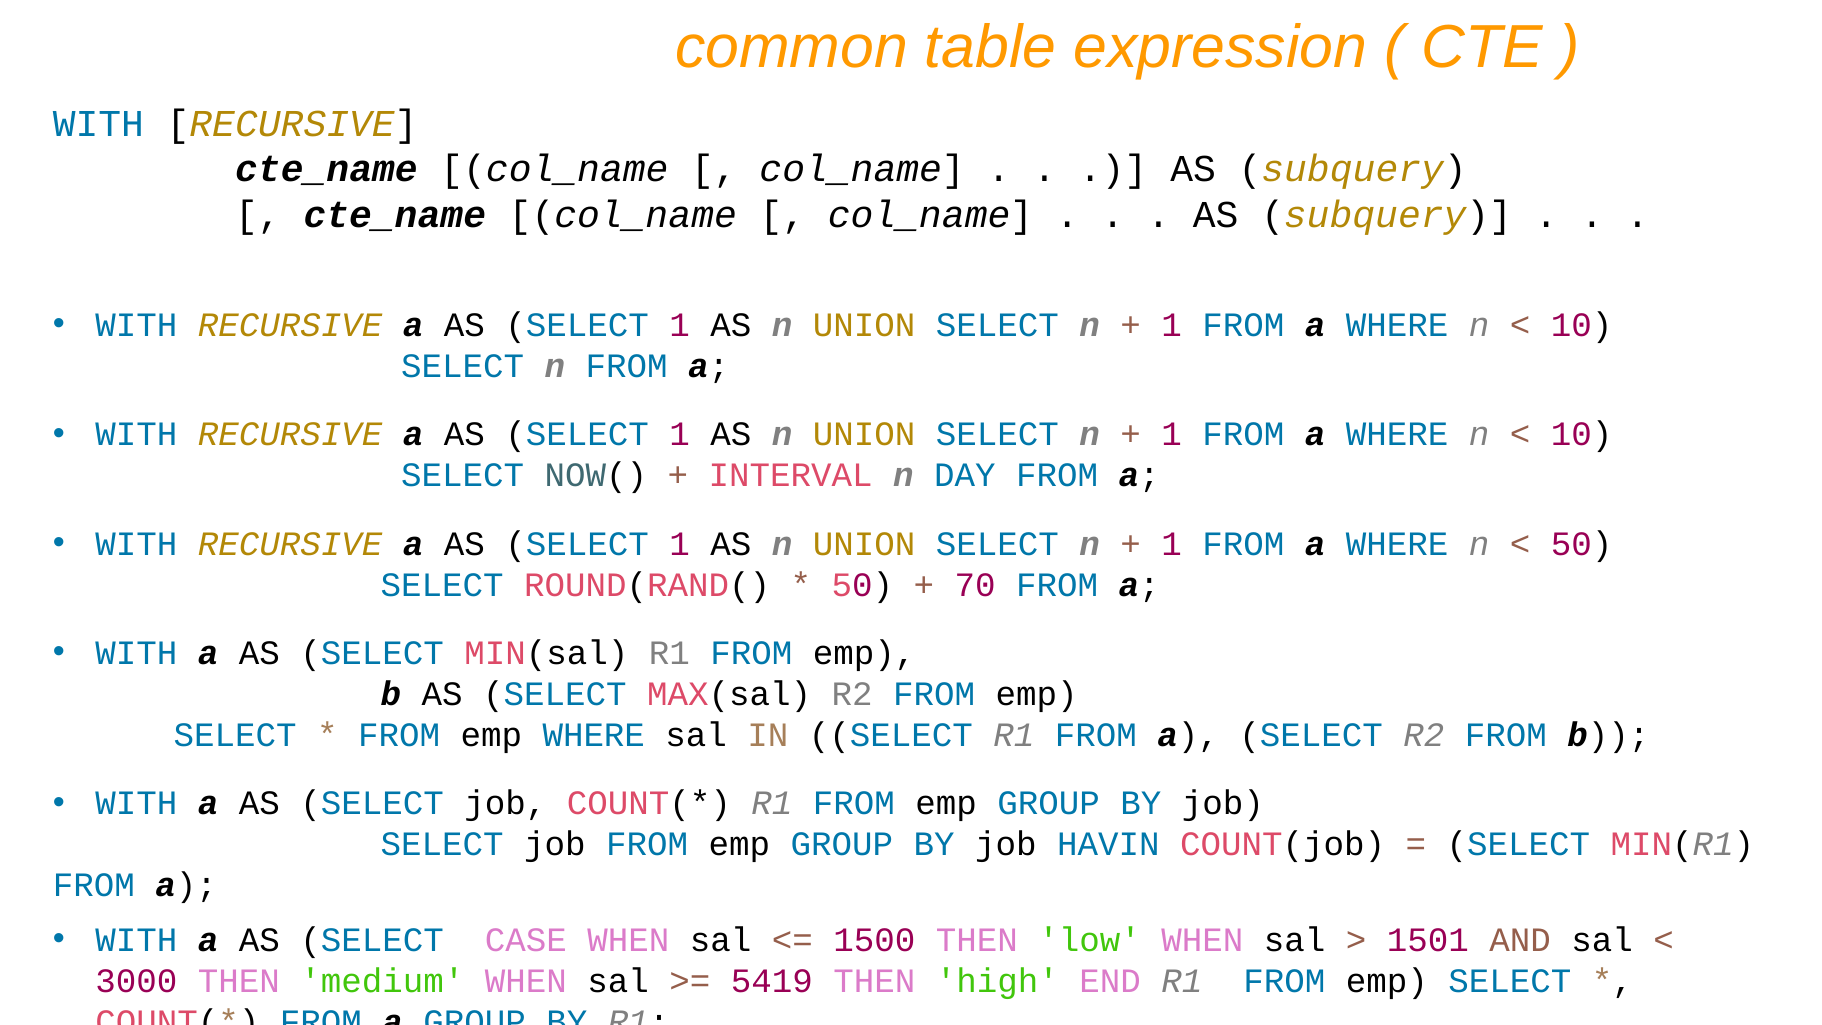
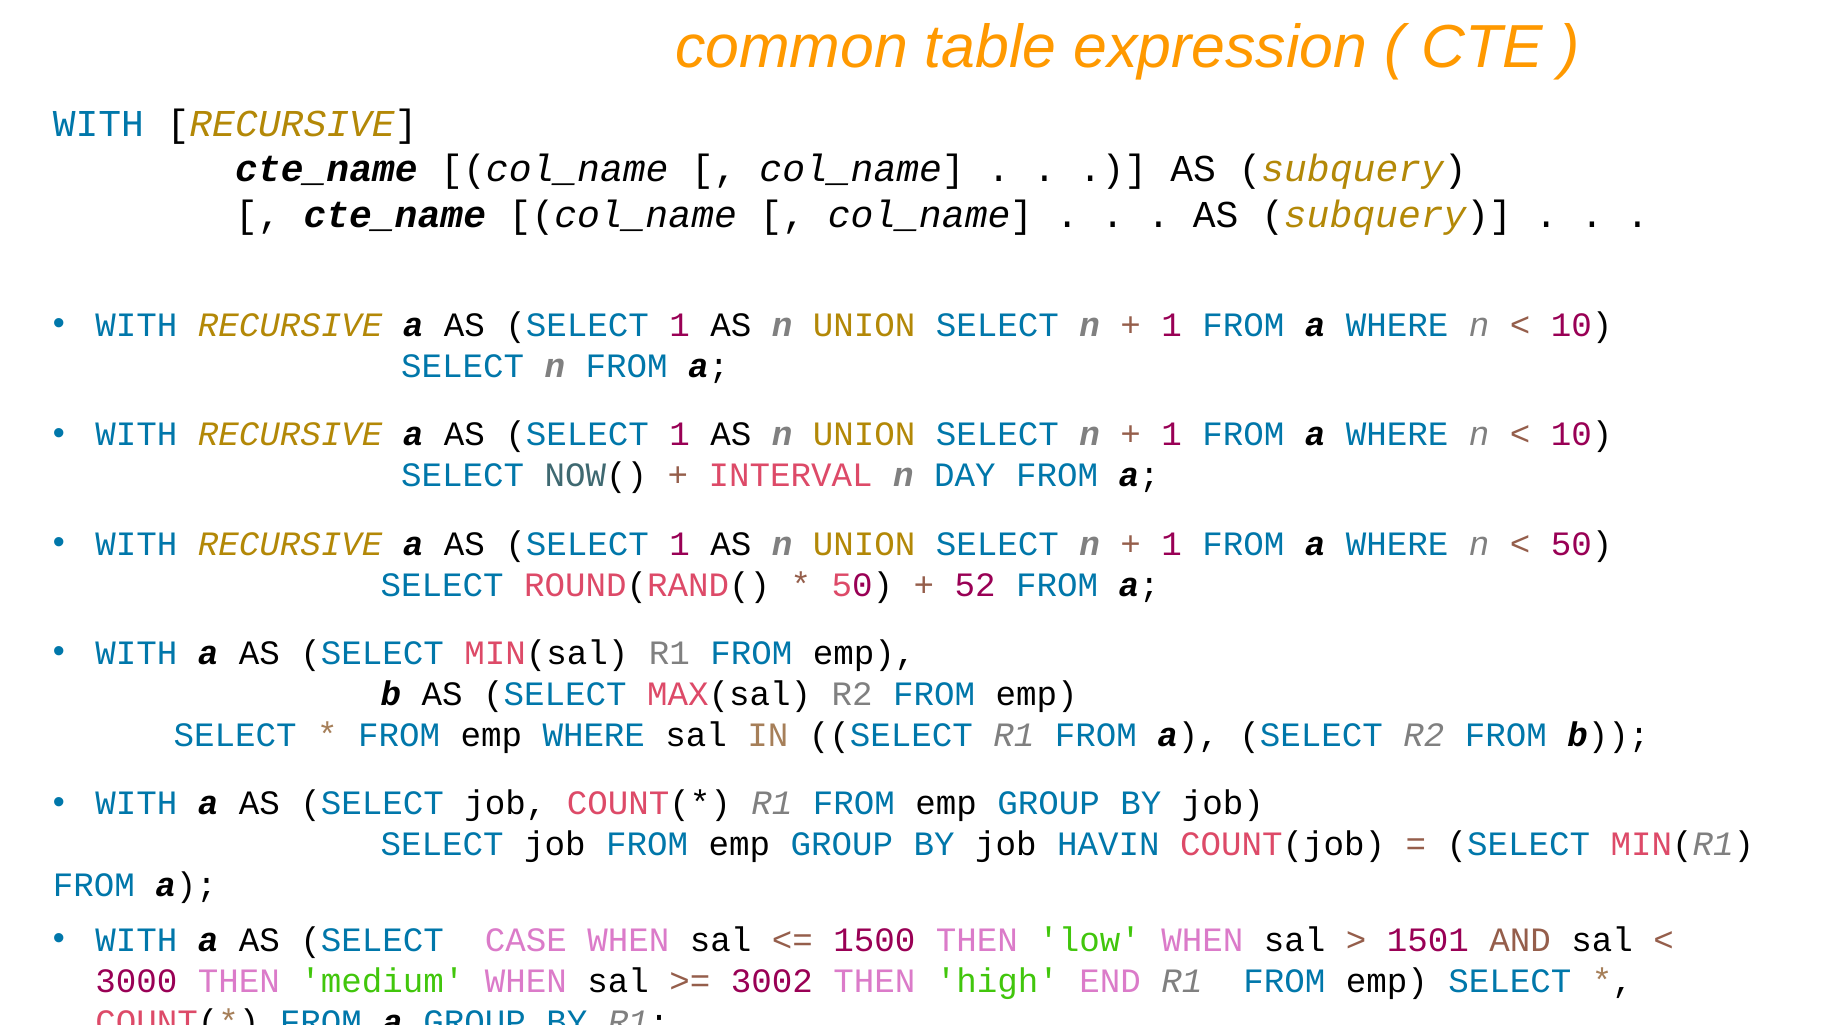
70: 70 -> 52
5419: 5419 -> 3002
